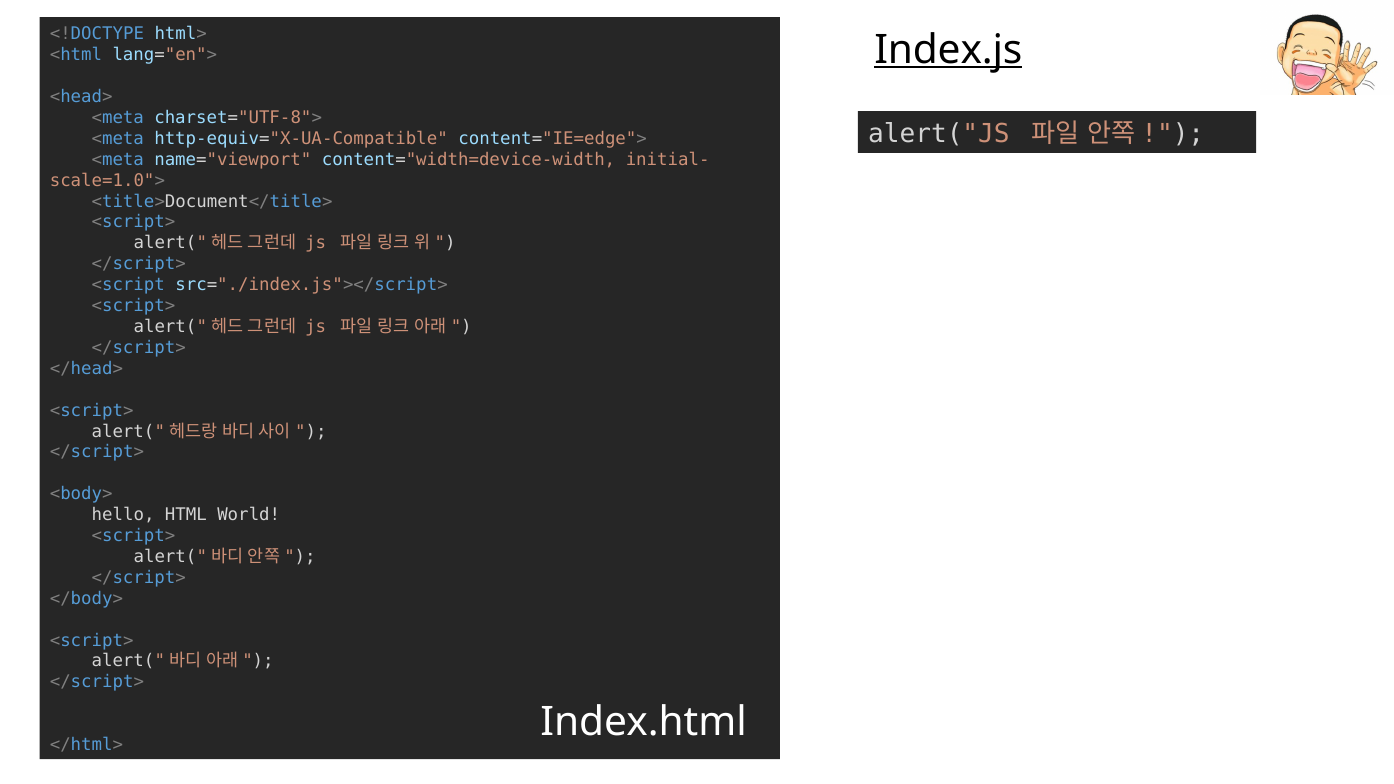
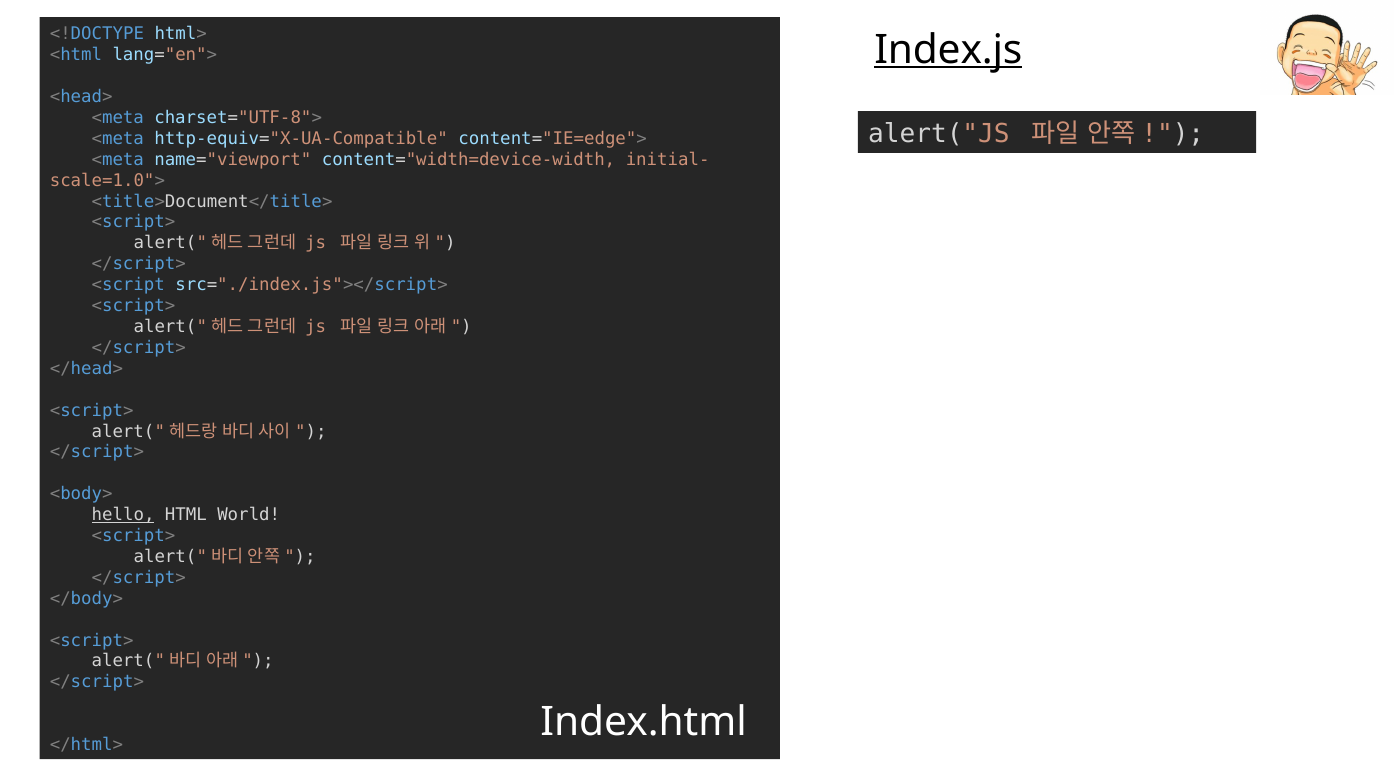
hello underline: none -> present
